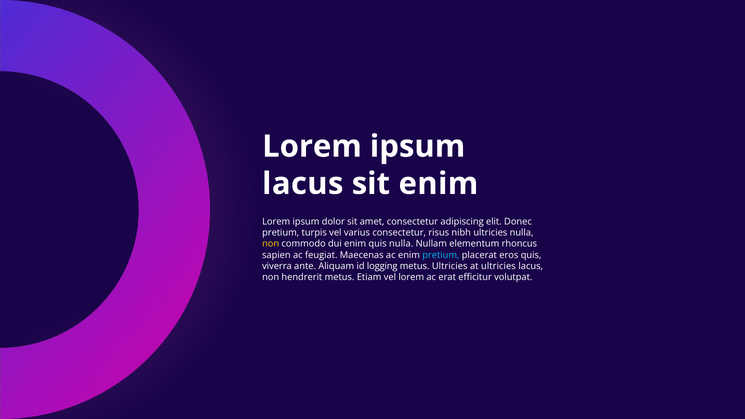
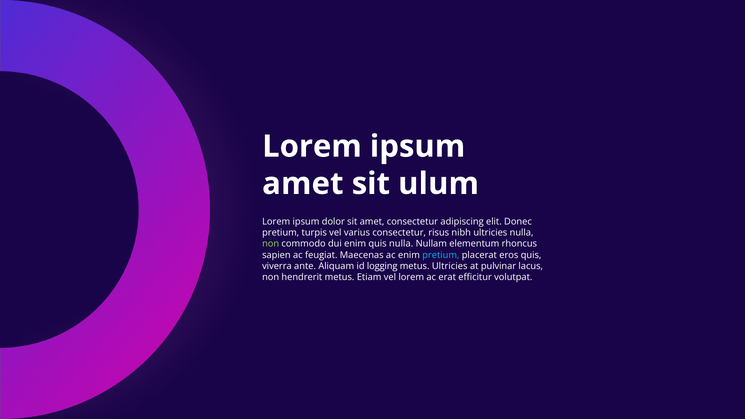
lacus at (303, 184): lacus -> amet
sit enim: enim -> ulum
non at (271, 244) colour: yellow -> light green
at ultricies: ultricies -> pulvinar
